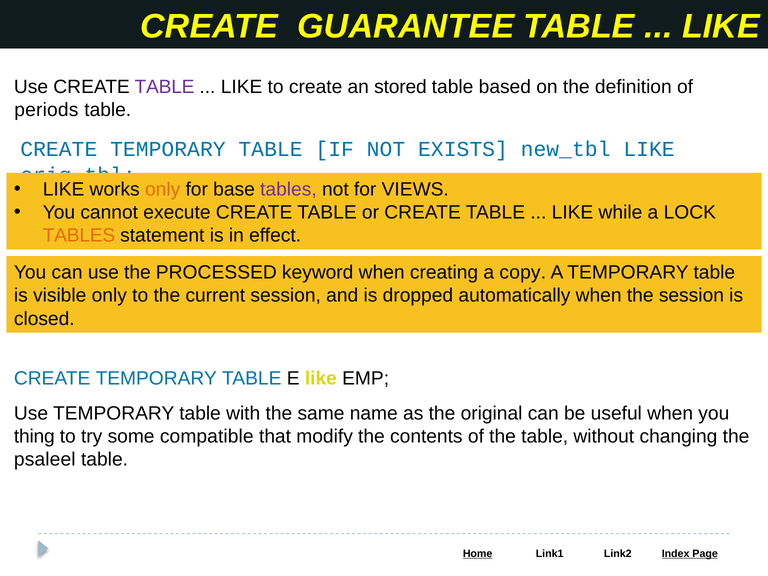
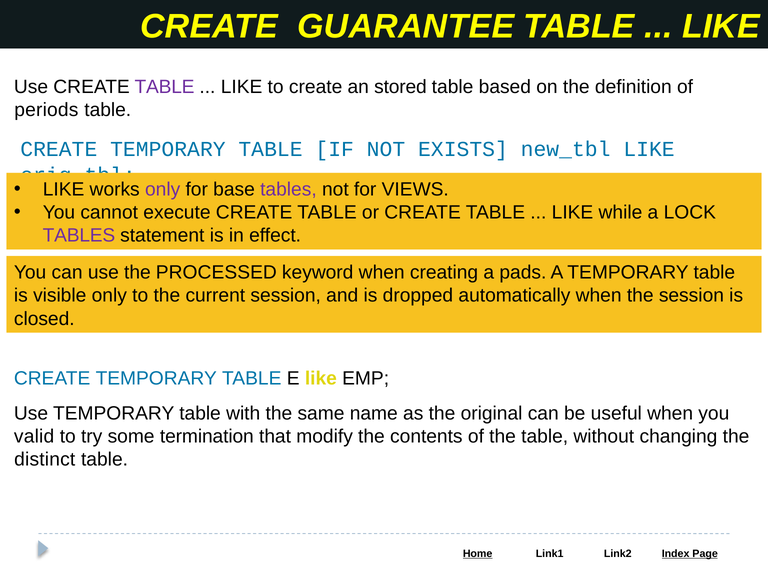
only at (163, 189) colour: orange -> purple
TABLES at (79, 235) colour: orange -> purple
copy: copy -> pads
thing: thing -> valid
compatible: compatible -> termination
psaleel: psaleel -> distinct
